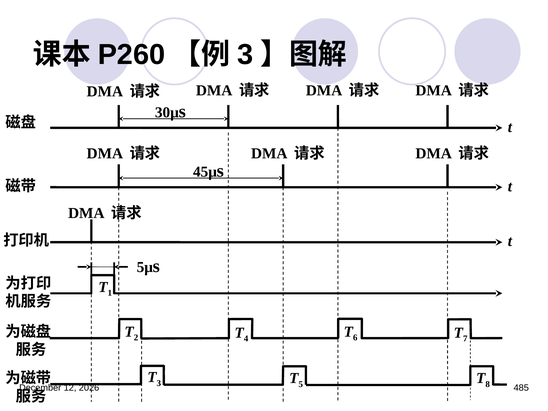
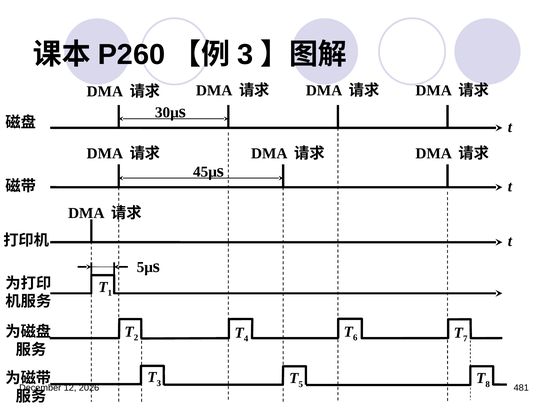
485: 485 -> 481
